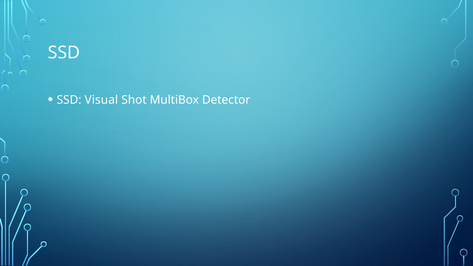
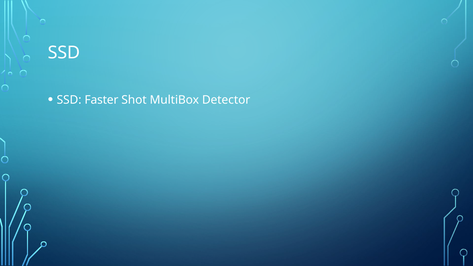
Visual: Visual -> Faster
